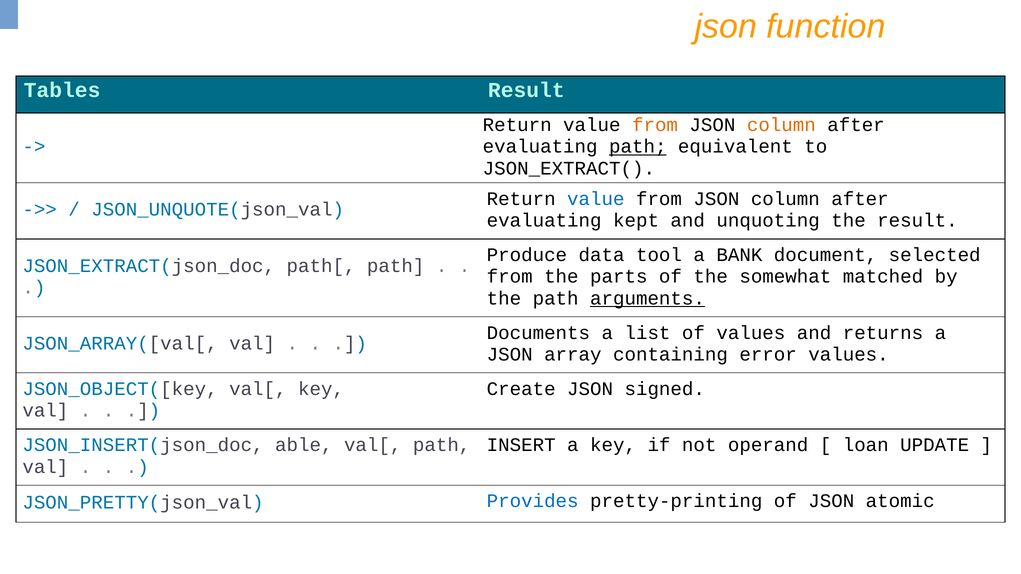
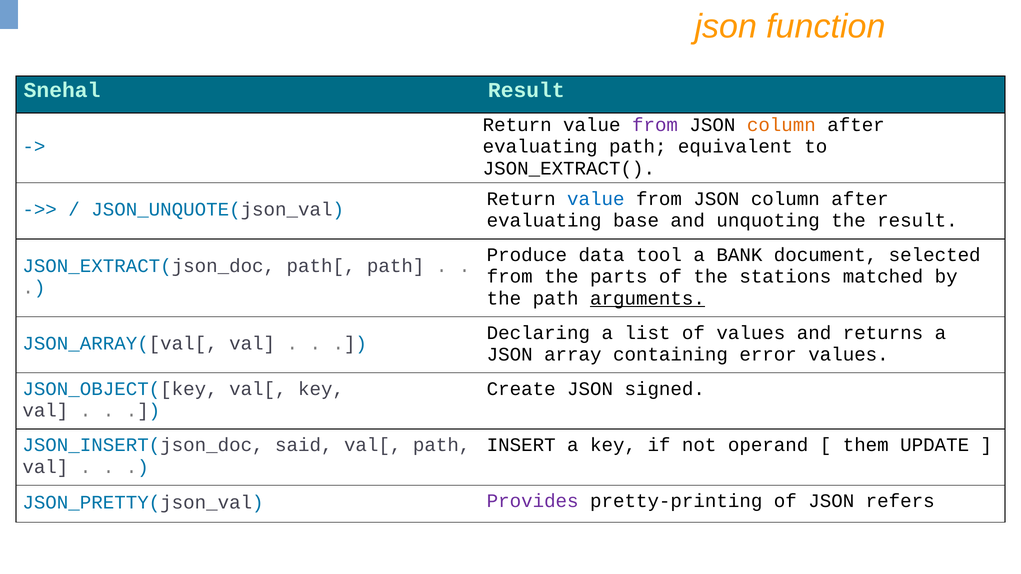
Tables: Tables -> Snehal
from at (655, 125) colour: orange -> purple
path at (638, 147) underline: present -> none
kept: kept -> base
somewhat: somewhat -> stations
Documents: Documents -> Declaring
able: able -> said
loan: loan -> them
Provides colour: blue -> purple
atomic: atomic -> refers
